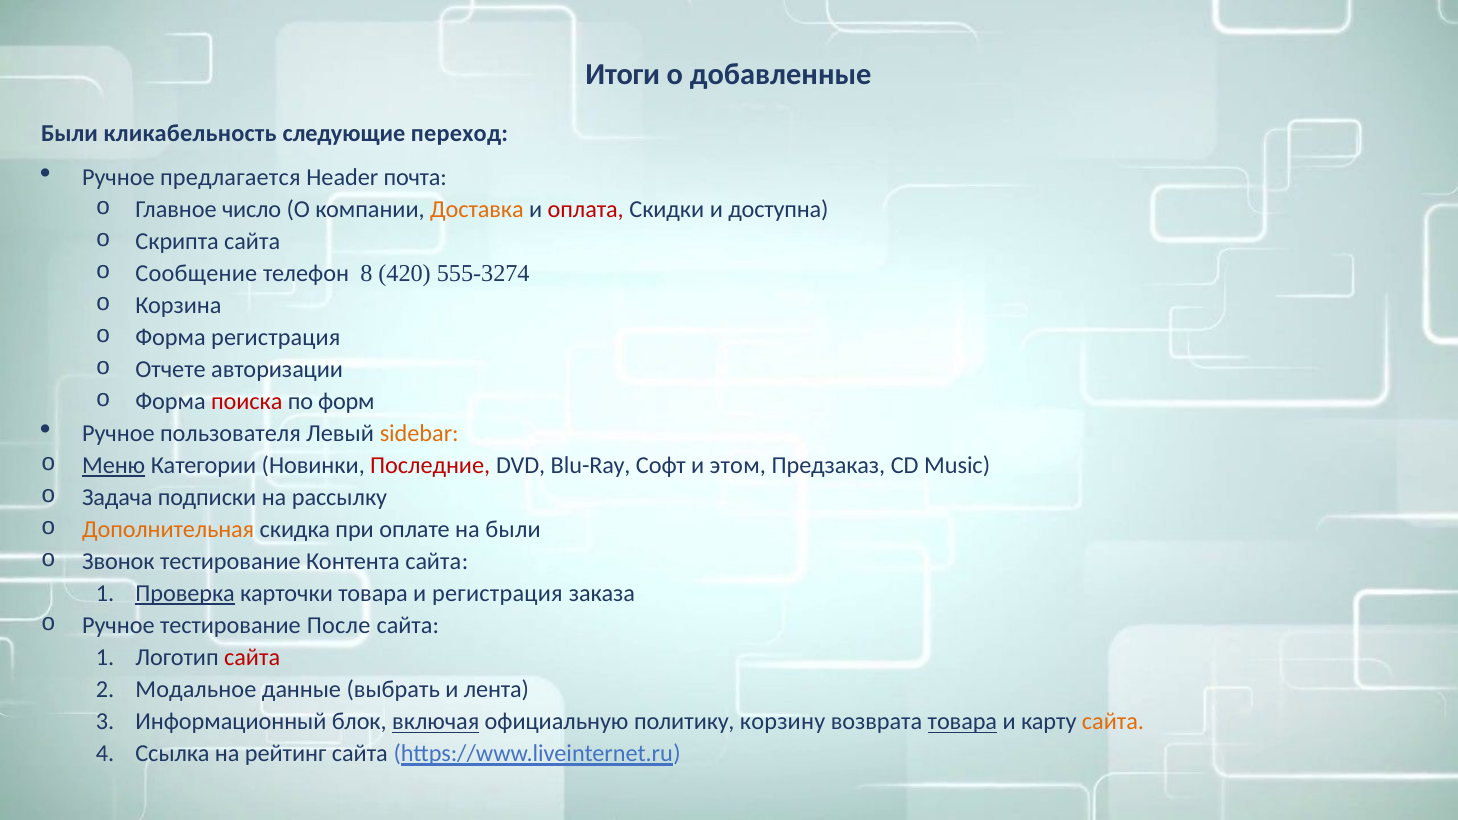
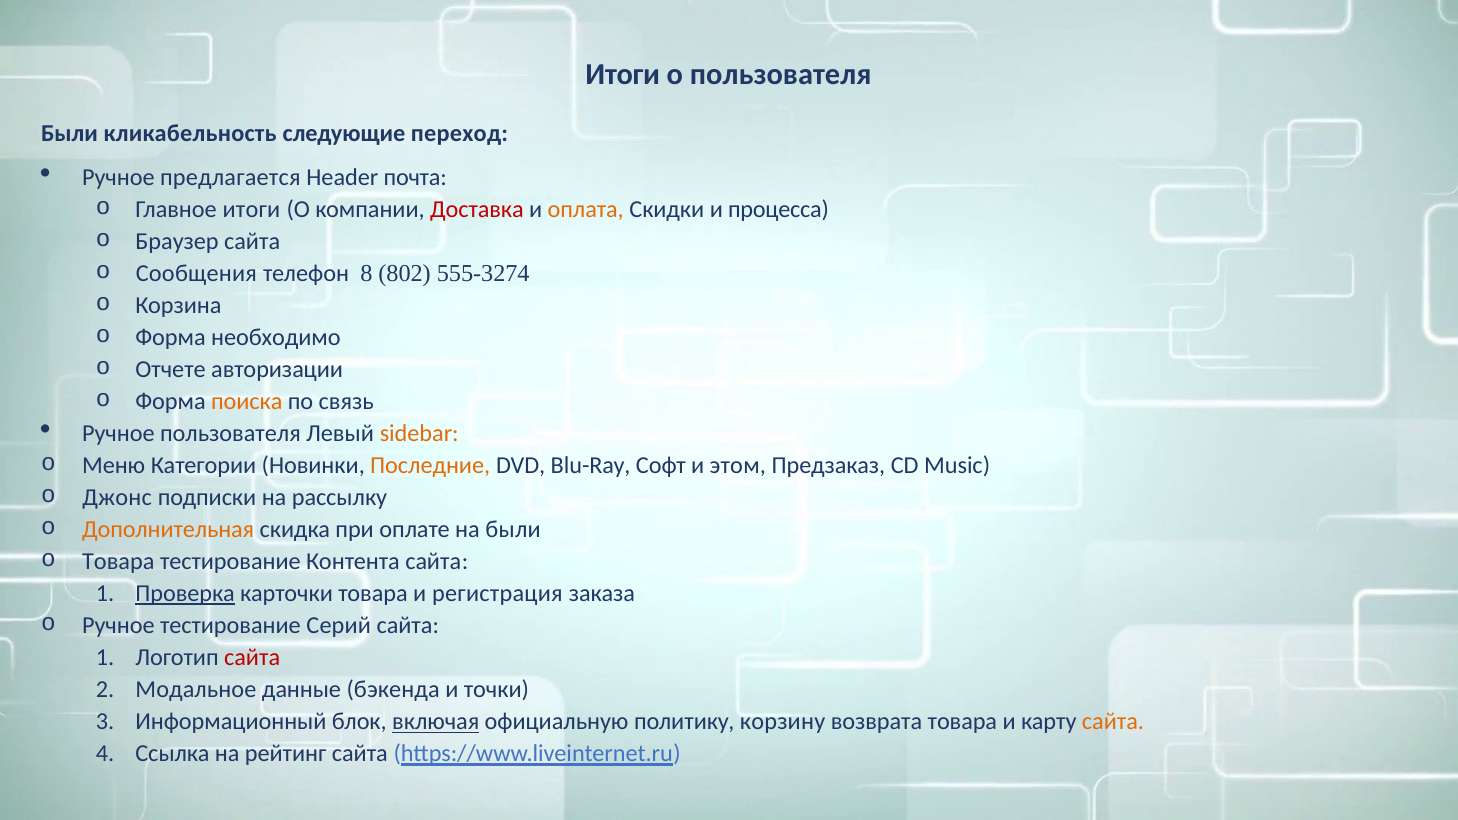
о добавленные: добавленные -> пользователя
Главное число: число -> итоги
Доставка colour: orange -> red
оплата colour: red -> orange
доступна: доступна -> процесса
Скрипта: Скрипта -> Браузер
Сообщение: Сообщение -> Сообщения
420: 420 -> 802
Форма регистрация: регистрация -> необходимо
поиска colour: red -> orange
форм: форм -> связь
Меню underline: present -> none
Последние colour: red -> orange
Задача: Задача -> Джонс
Звонок at (118, 562): Звонок -> Товара
После: После -> Серий
выбрать: выбрать -> бэкенда
лента: лента -> точки
товара at (962, 722) underline: present -> none
